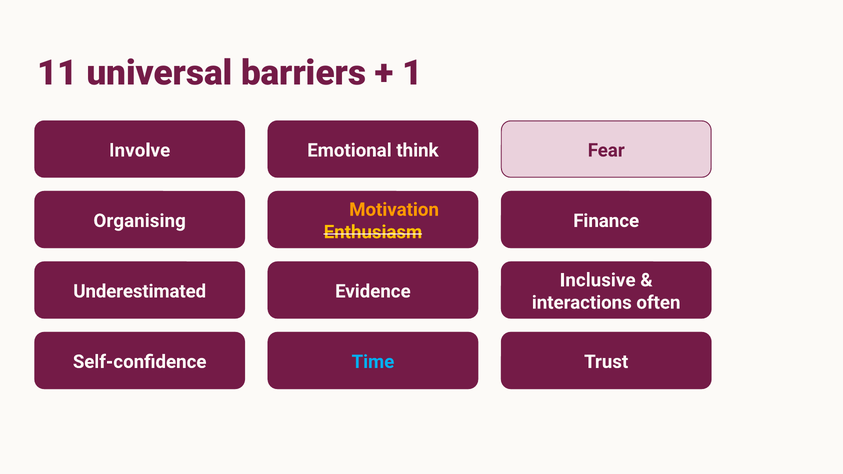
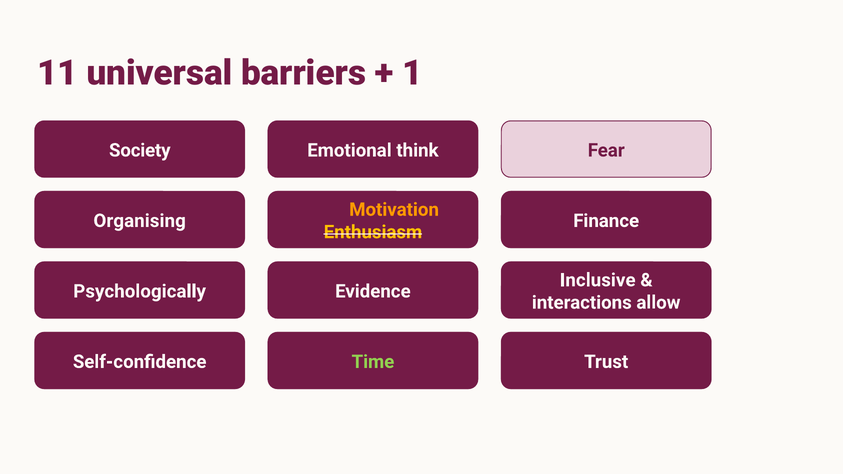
Involve: Involve -> Society
Underestimated: Underestimated -> Psychologically
often: often -> allow
Time colour: light blue -> light green
